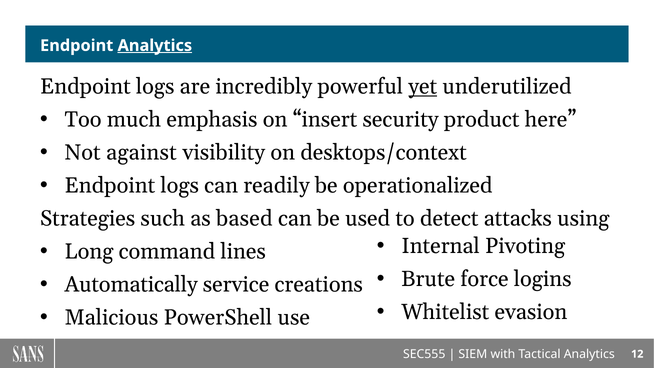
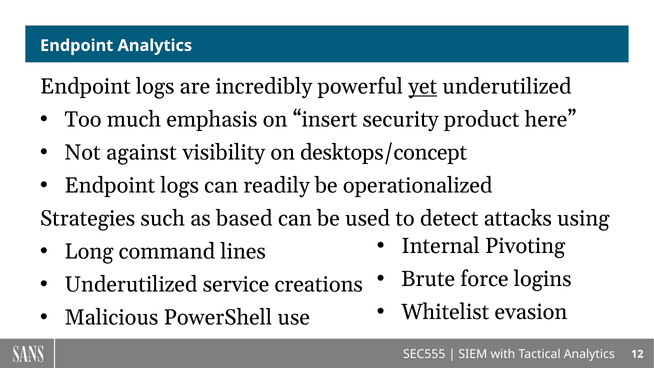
Analytics at (155, 46) underline: present -> none
desktops/context: desktops/context -> desktops/concept
Automatically at (131, 284): Automatically -> Underutilized
